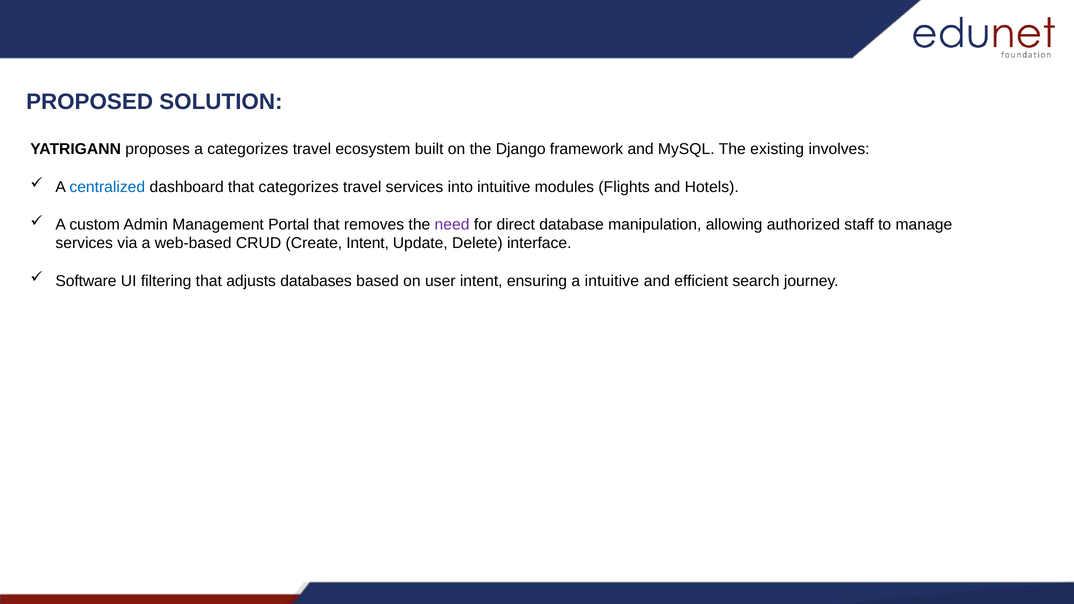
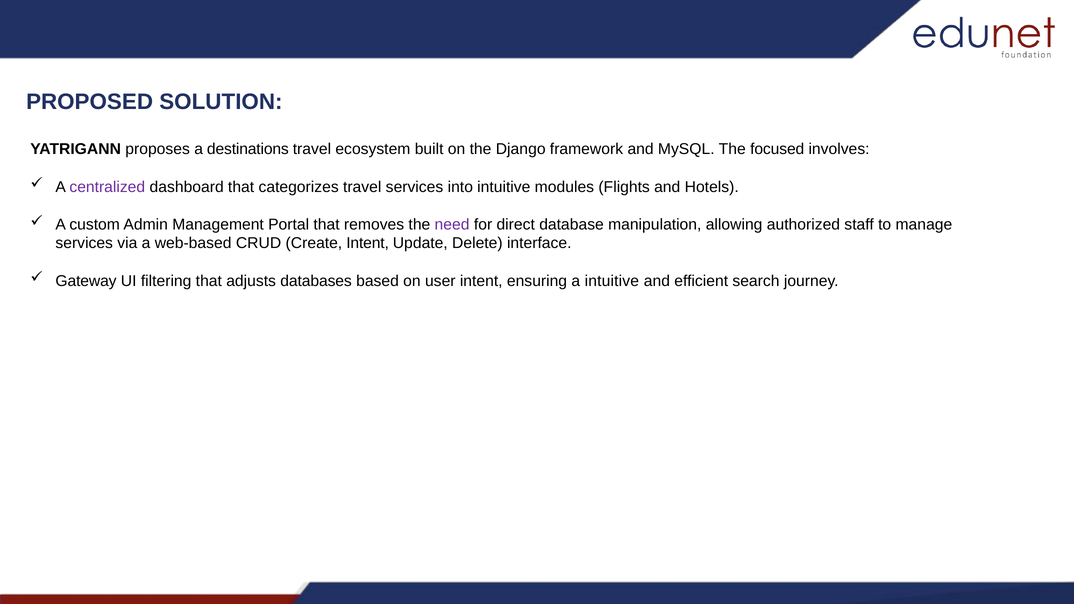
a categorizes: categorizes -> destinations
existing: existing -> focused
centralized colour: blue -> purple
Software: Software -> Gateway
